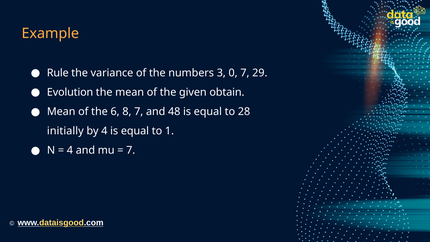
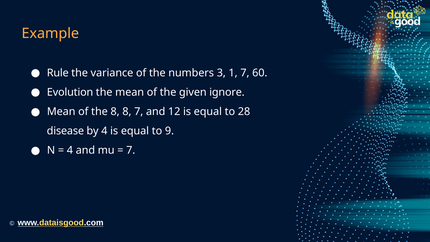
0: 0 -> 1
29: 29 -> 60
obtain: obtain -> ignore
the 6: 6 -> 8
48: 48 -> 12
initially: initially -> disease
1: 1 -> 9
